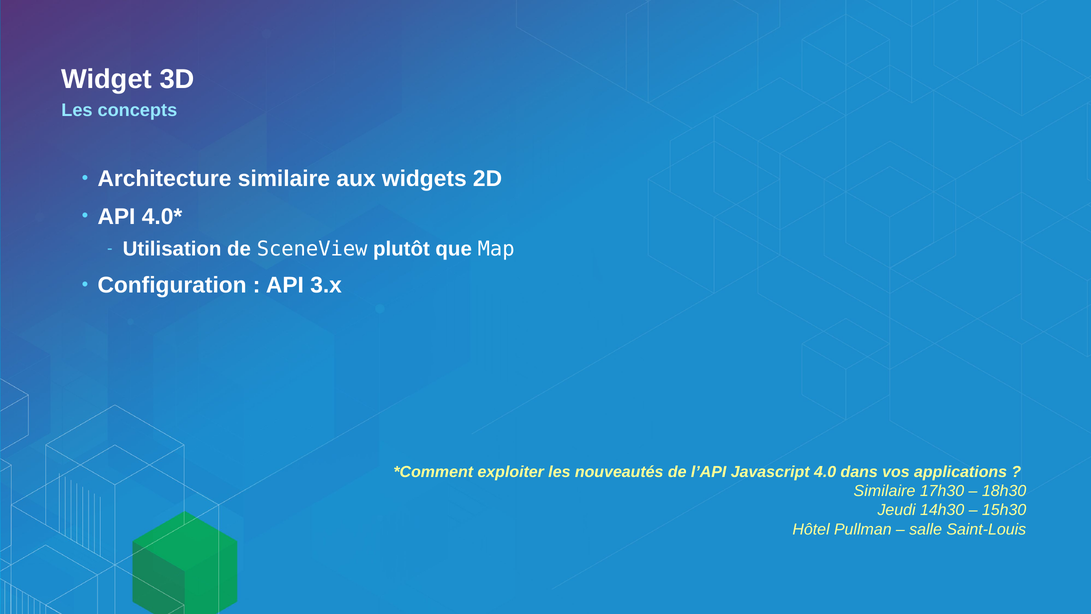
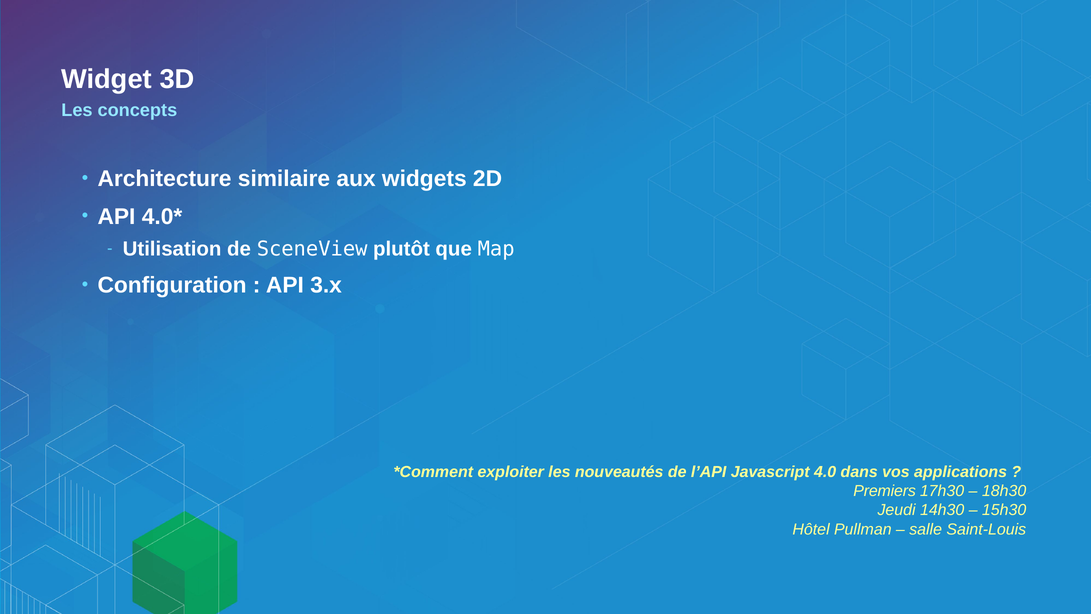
Similaire at (884, 491): Similaire -> Premiers
